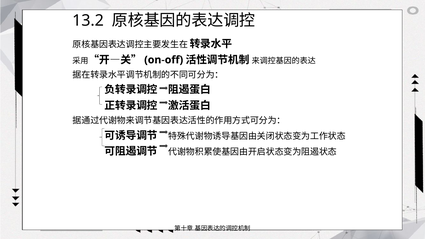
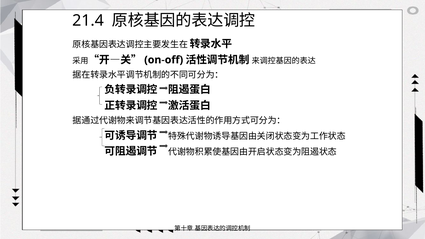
13.2: 13.2 -> 21.4
